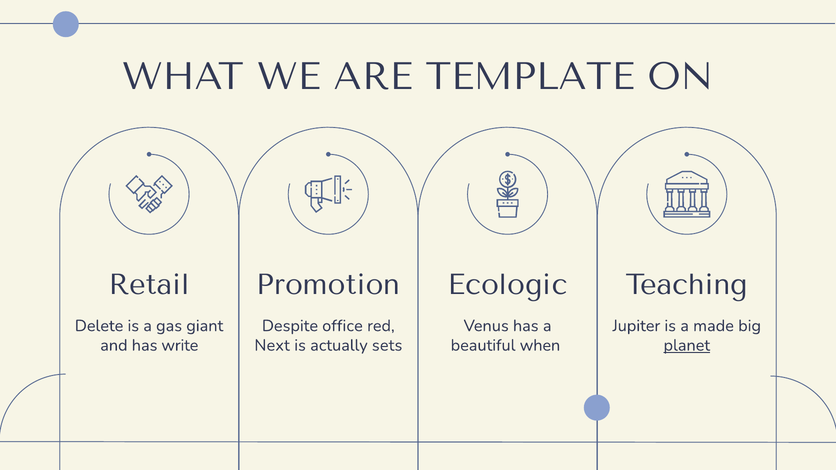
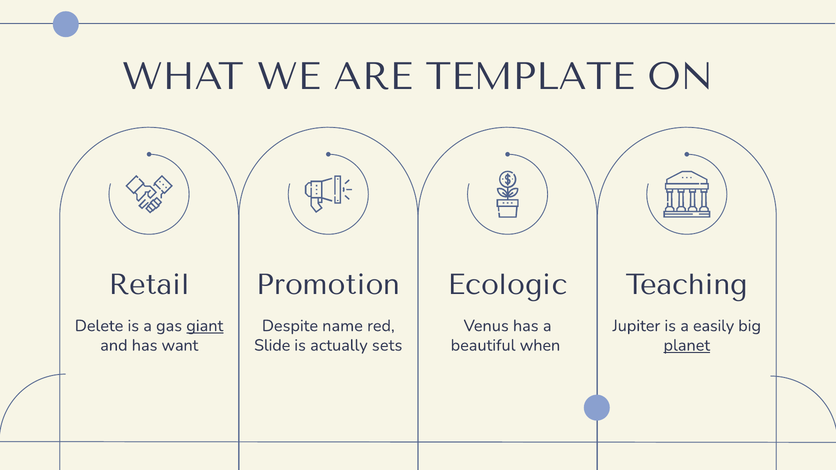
giant underline: none -> present
office: office -> name
made: made -> easily
write: write -> want
Next: Next -> Slide
